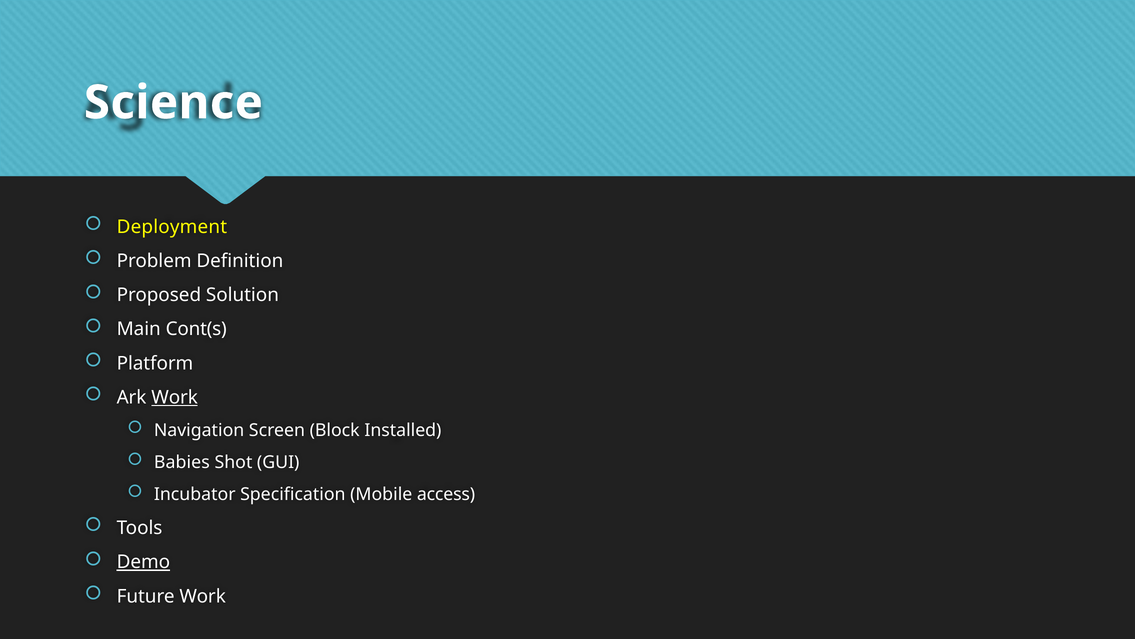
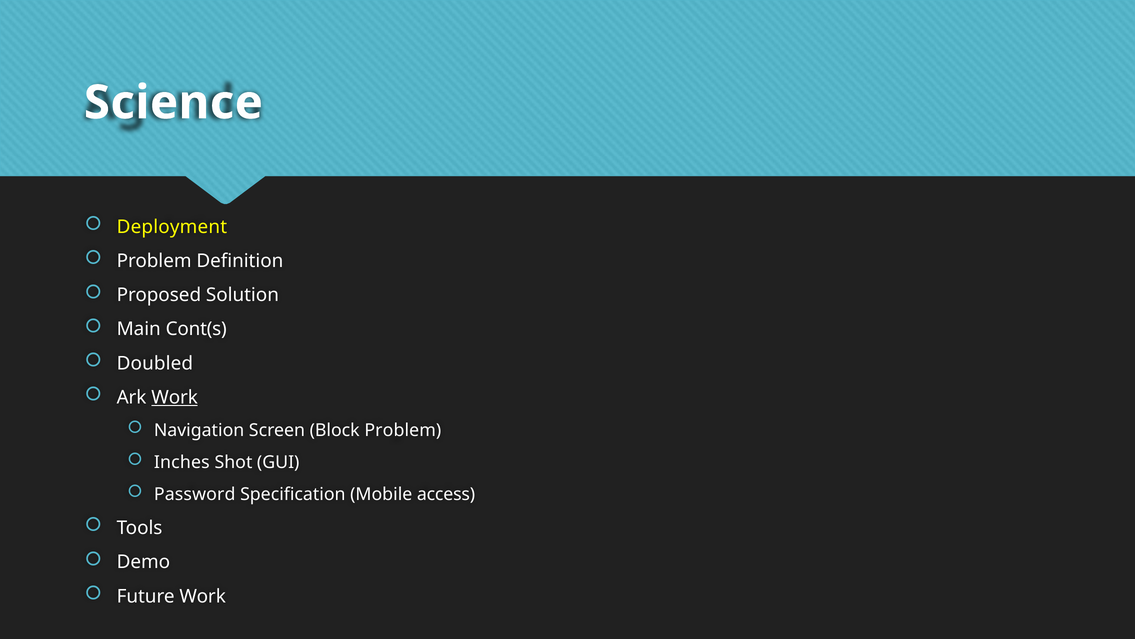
Platform: Platform -> Doubled
Block Installed: Installed -> Problem
Babies: Babies -> Inches
Incubator: Incubator -> Password
Demo underline: present -> none
